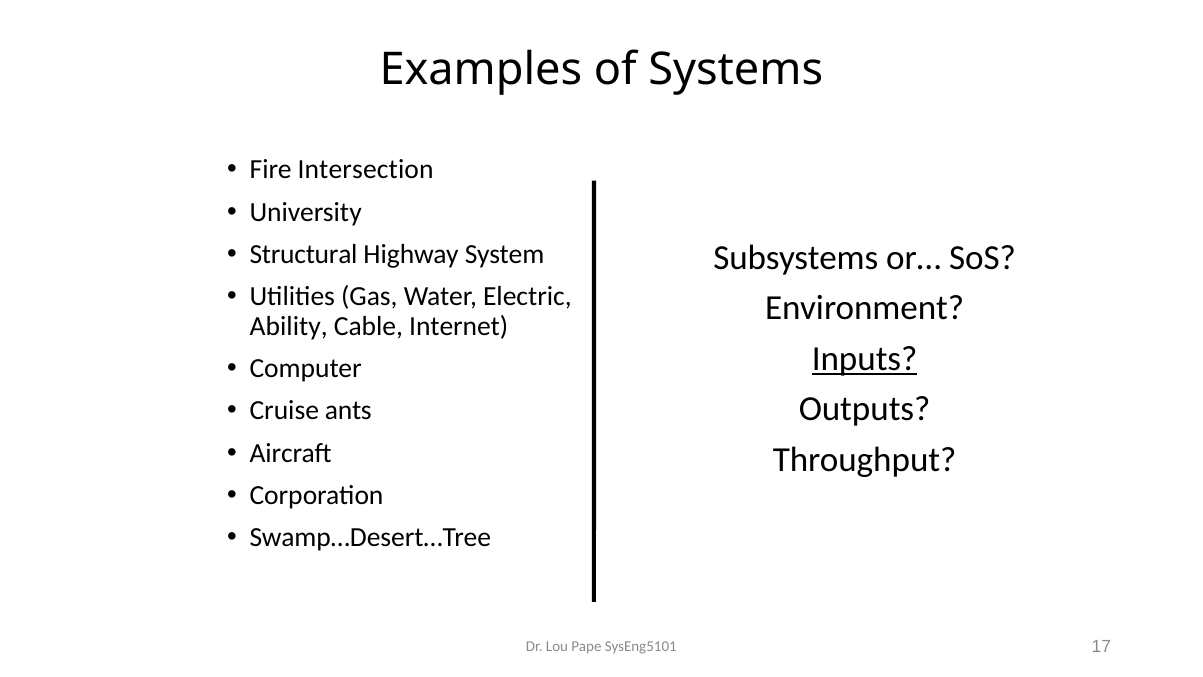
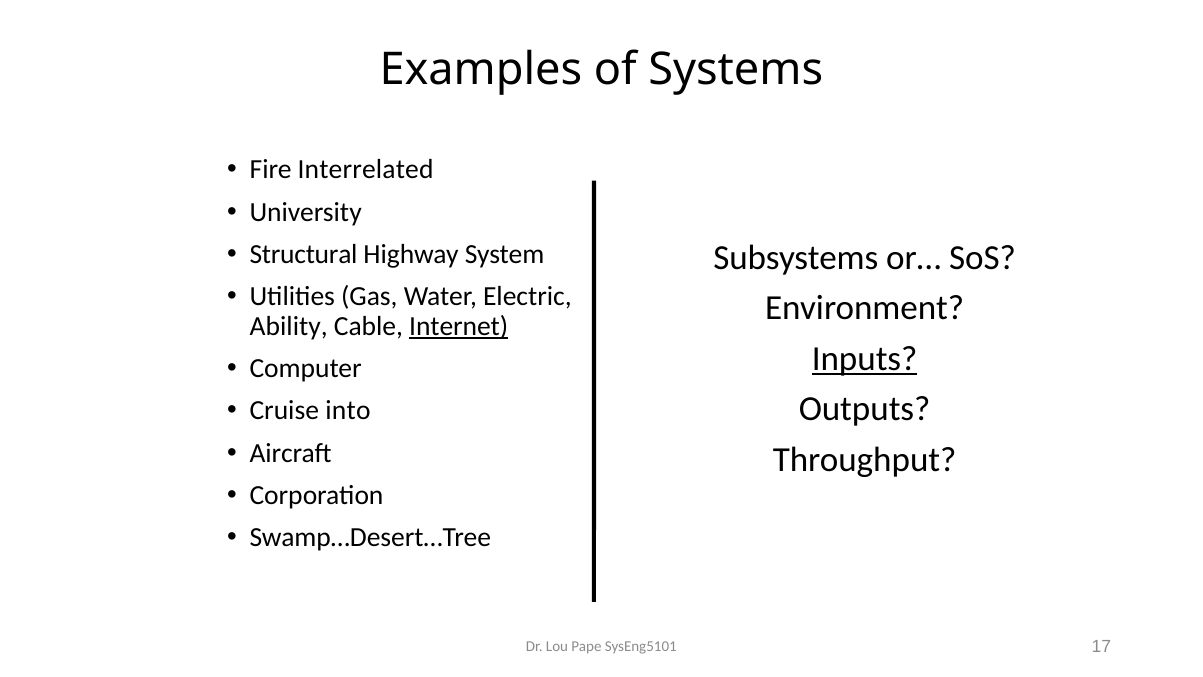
Intersection: Intersection -> Interrelated
Internet underline: none -> present
ants: ants -> into
